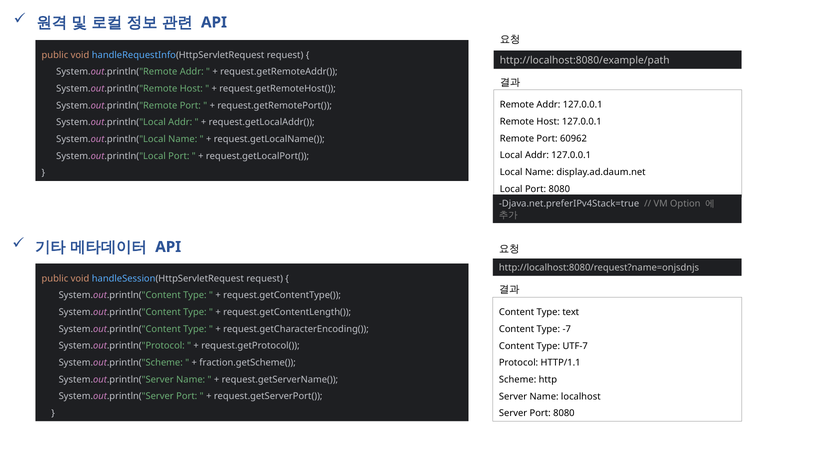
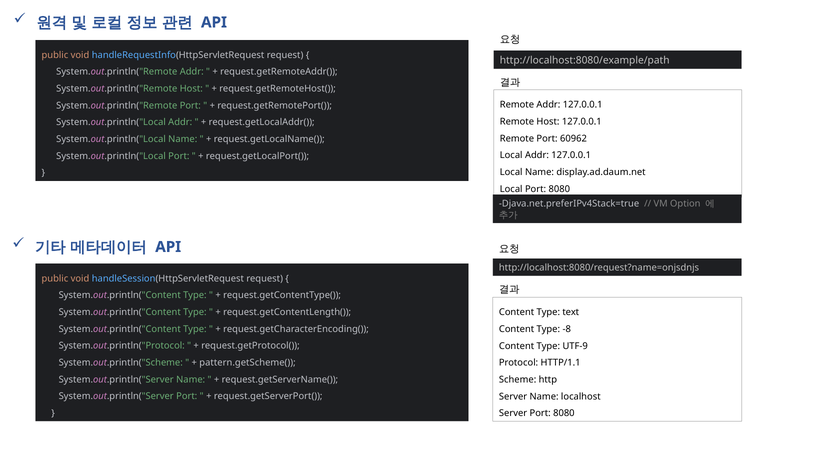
-7: -7 -> -8
UTF-7: UTF-7 -> UTF-9
fraction.getScheme(: fraction.getScheme( -> pattern.getScheme(
